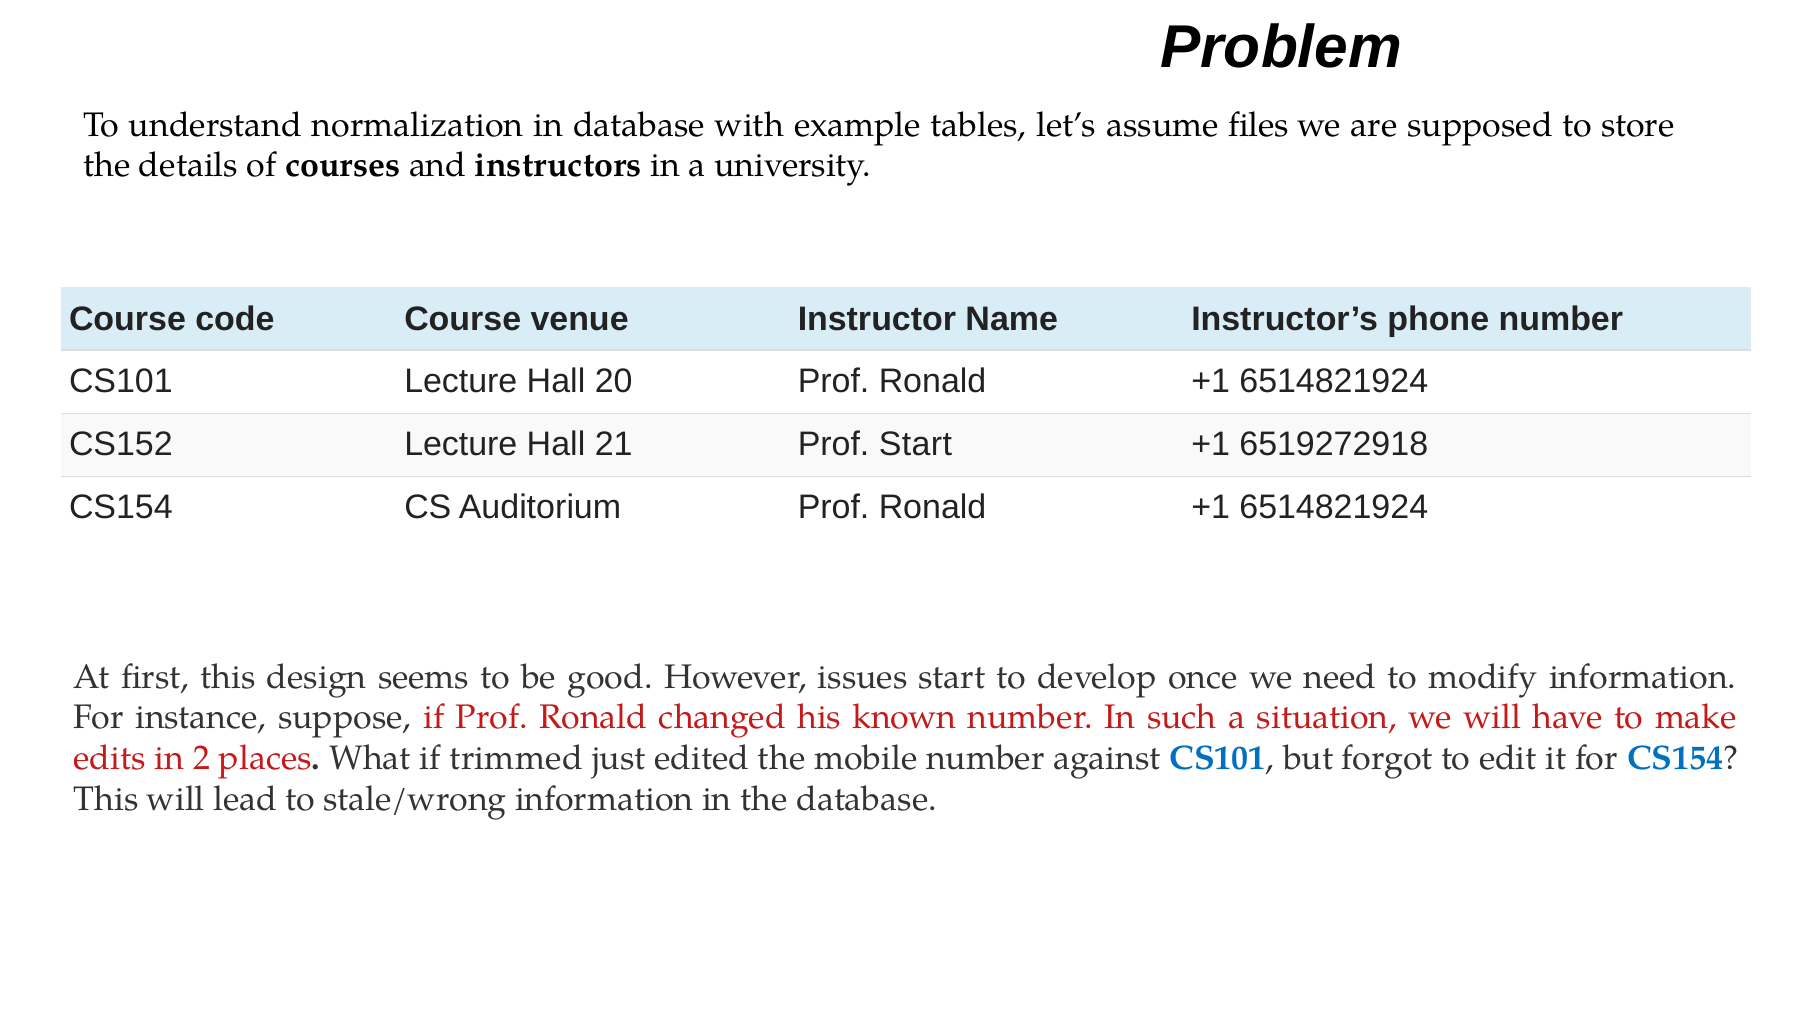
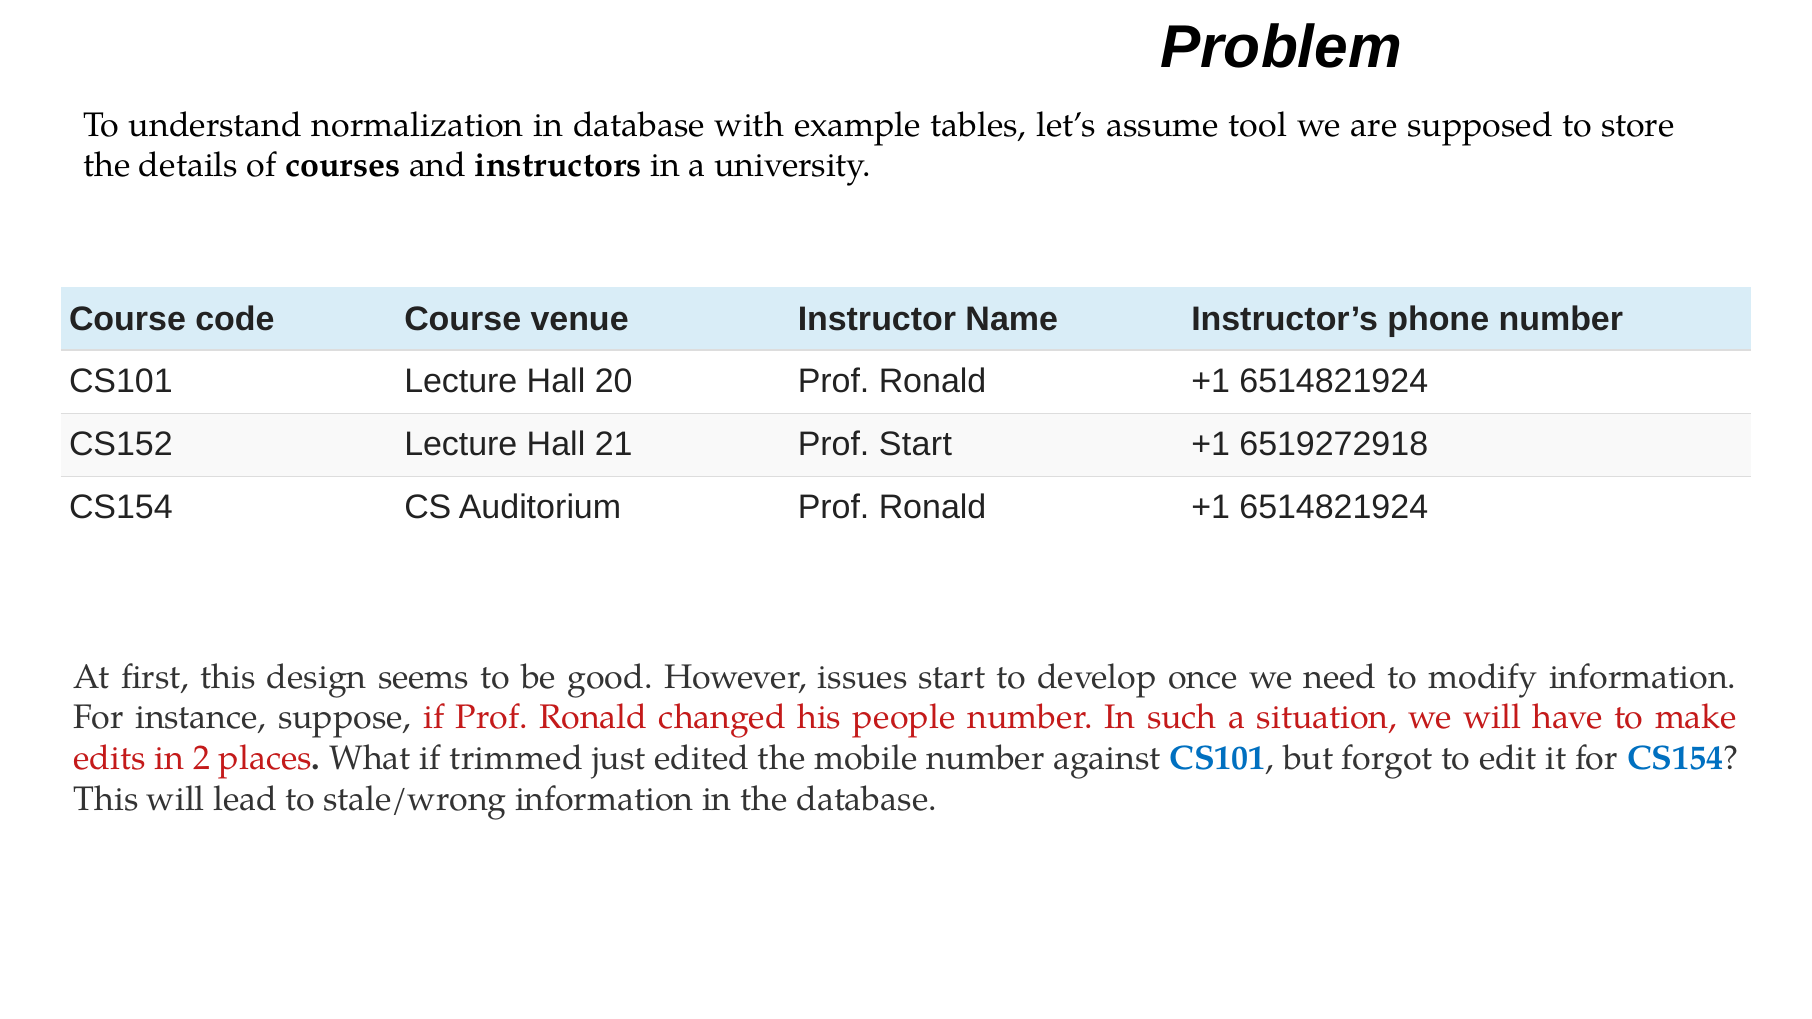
files: files -> tool
known: known -> people
